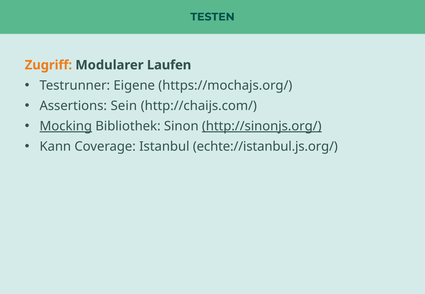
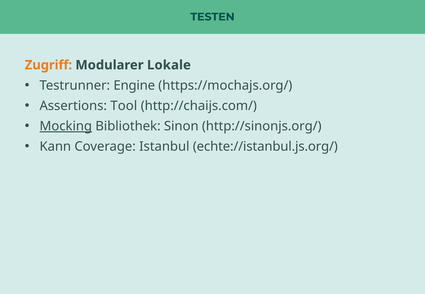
Laufen: Laufen -> Lokale
Eigene: Eigene -> Engine
Sein: Sein -> Tool
http://sinonjs.org/ underline: present -> none
